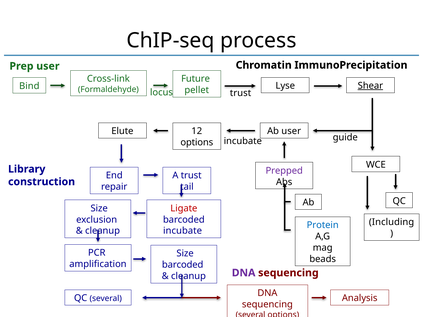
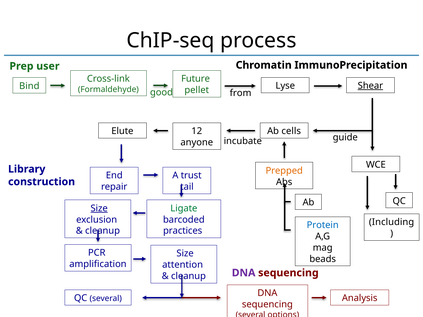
locus: locus -> good
trust at (241, 93): trust -> from
Ab user: user -> cells
options at (197, 142): options -> anyone
Prepped colour: purple -> orange
Size at (99, 209) underline: none -> present
Ligate colour: red -> green
incubate at (183, 231): incubate -> practices
barcoded at (183, 265): barcoded -> attention
